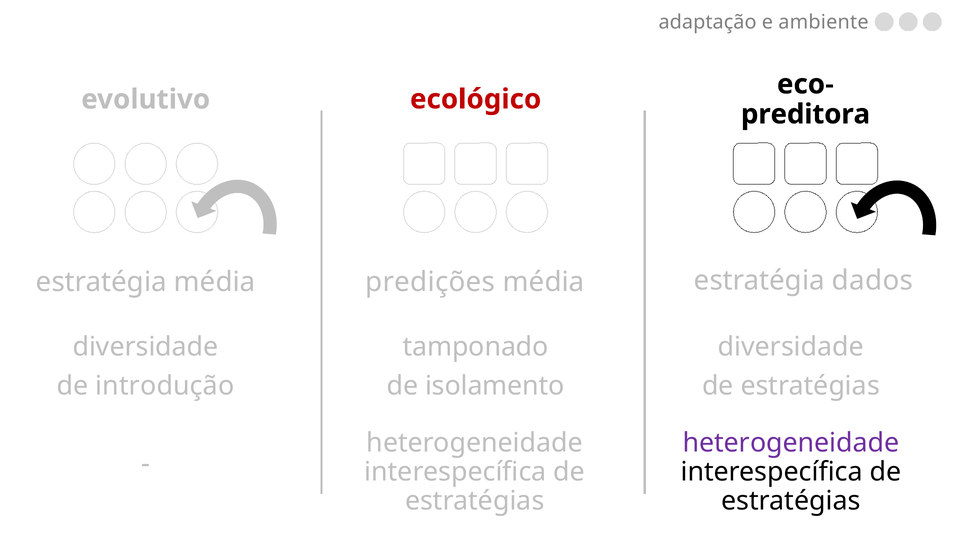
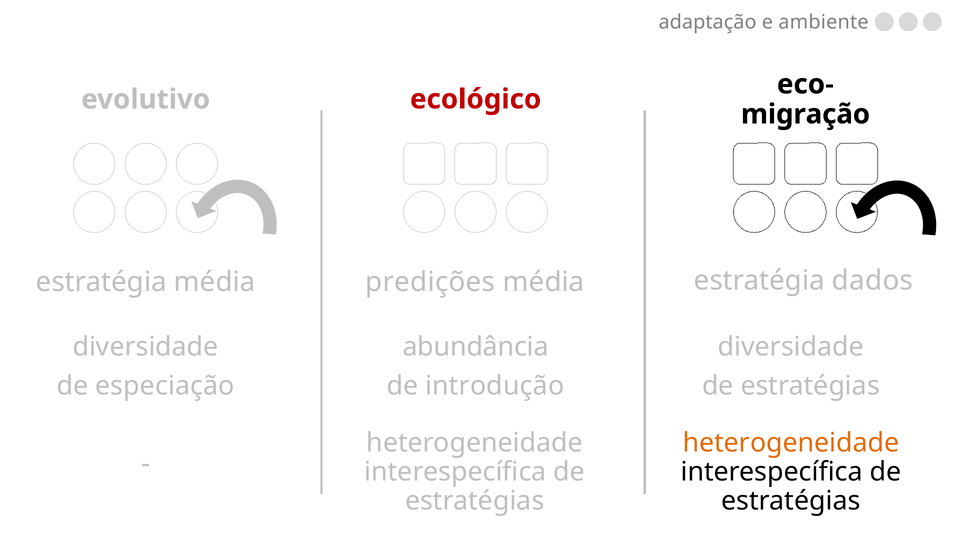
preditora: preditora -> migração
tamponado: tamponado -> abundância
introdução: introdução -> especiação
isolamento: isolamento -> introdução
heterogeneidade at (791, 443) colour: purple -> orange
